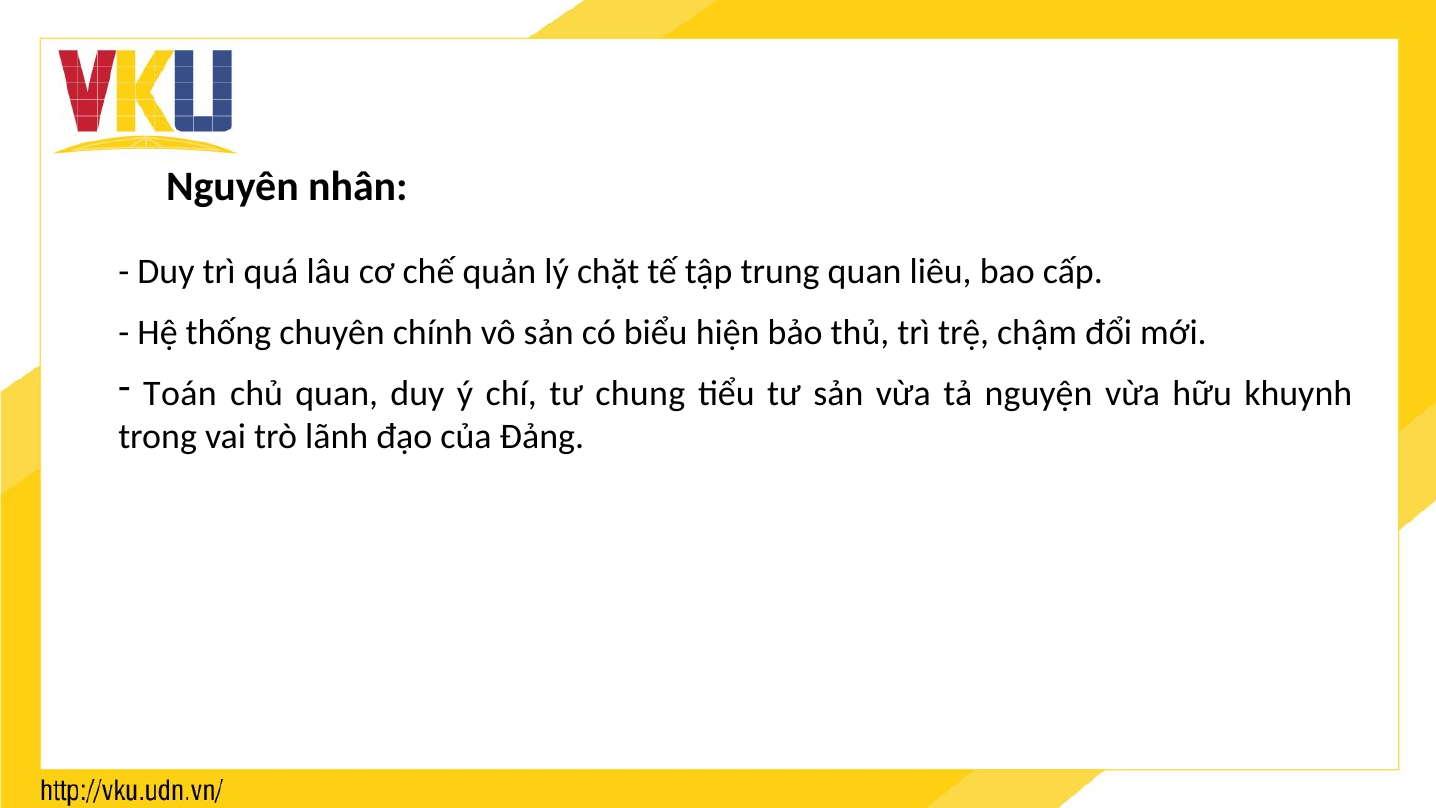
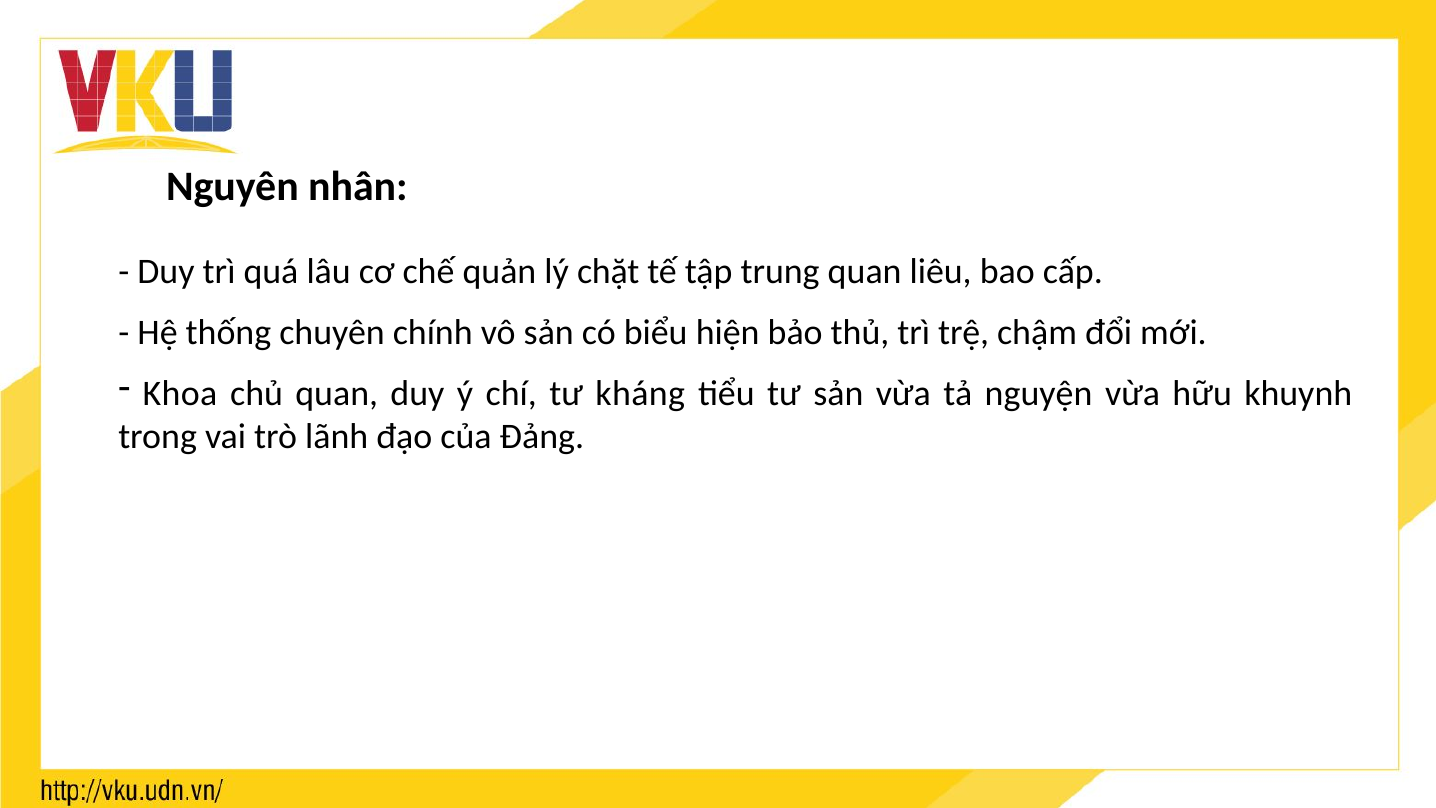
Toán: Toán -> Khoa
chung: chung -> kháng
